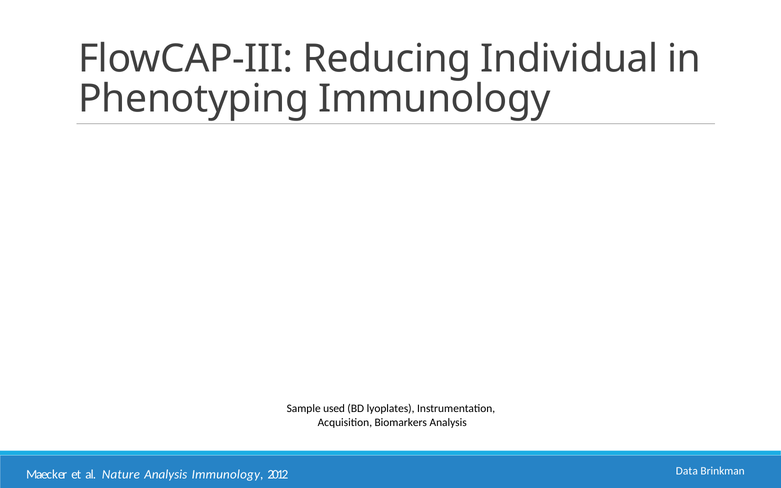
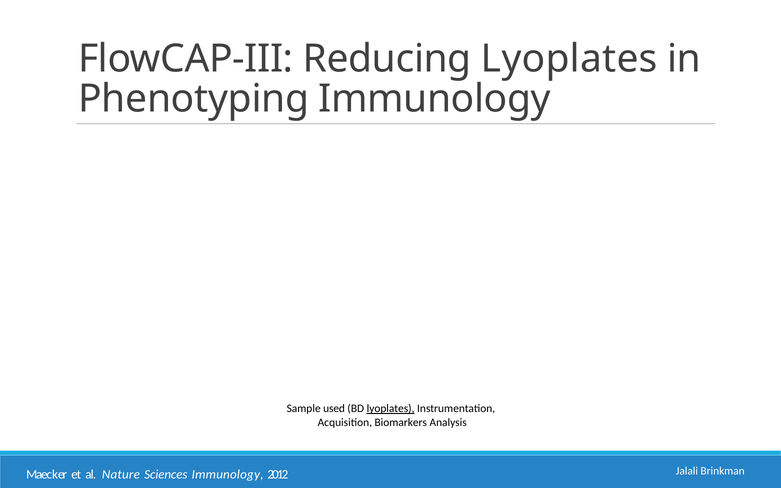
Reducing Individual: Individual -> Lyoplates
lyoplates at (391, 409) underline: none -> present
Nature Analysis: Analysis -> Sciences
Data: Data -> Jalali
